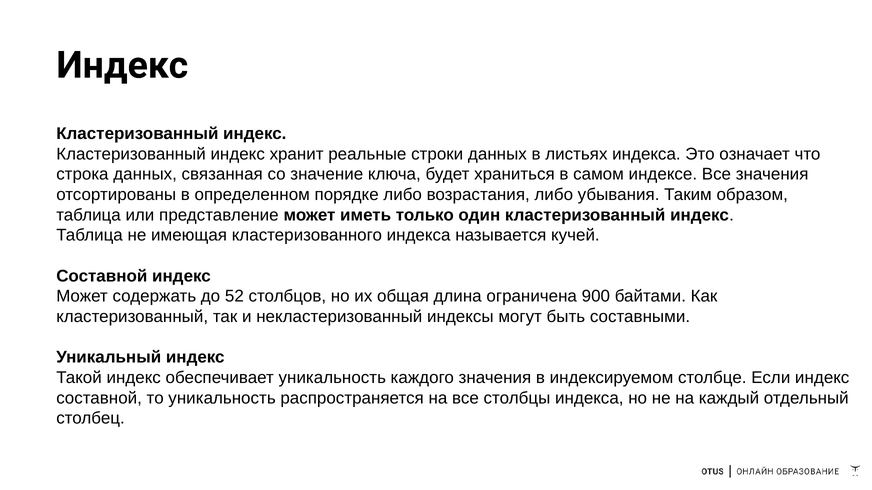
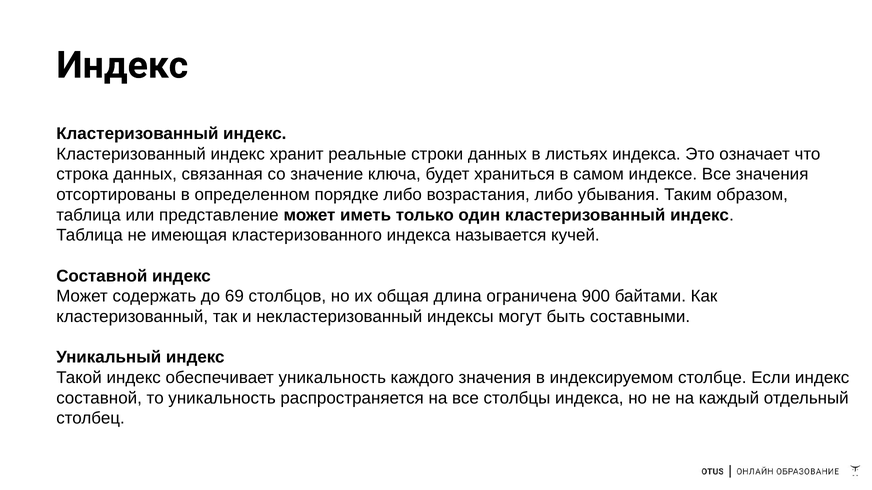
52: 52 -> 69
